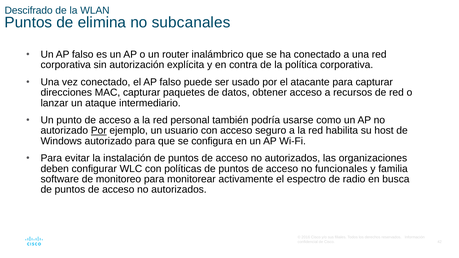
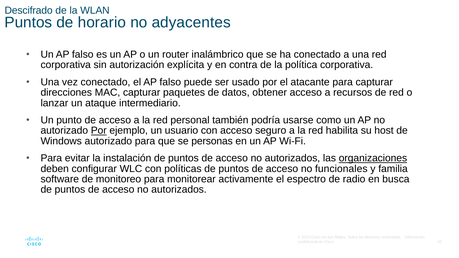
elimina: elimina -> horario
subcanales: subcanales -> adyacentes
configura: configura -> personas
organizaciones underline: none -> present
